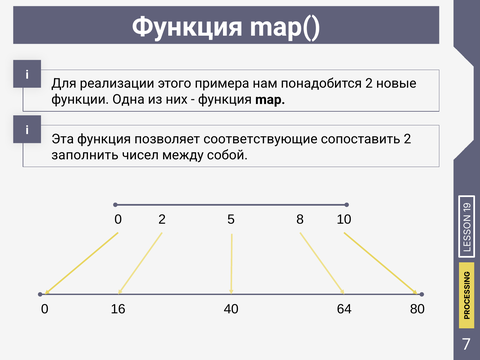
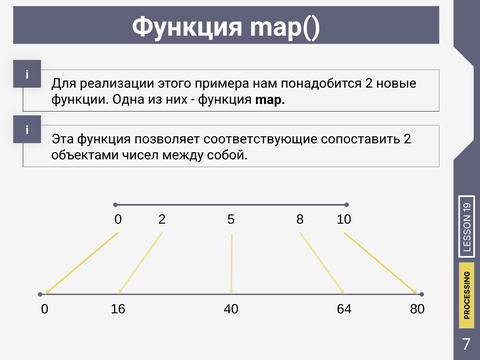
заполнить: заполнить -> объектами
